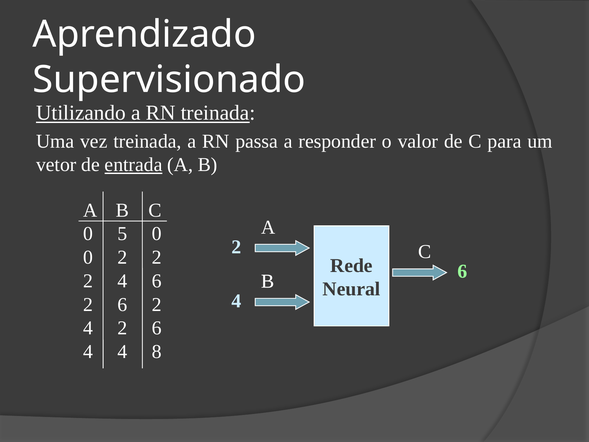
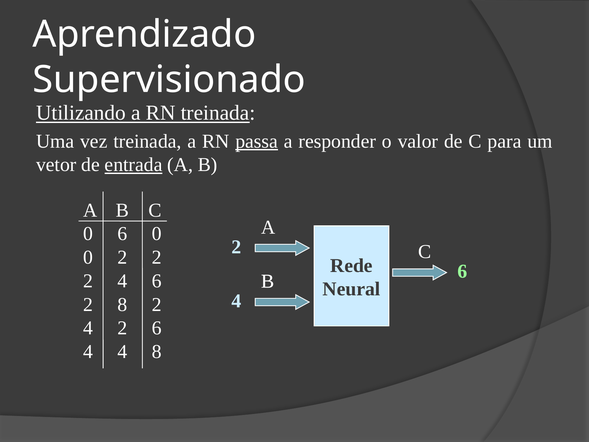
passa underline: none -> present
0 5: 5 -> 6
6 at (123, 304): 6 -> 8
